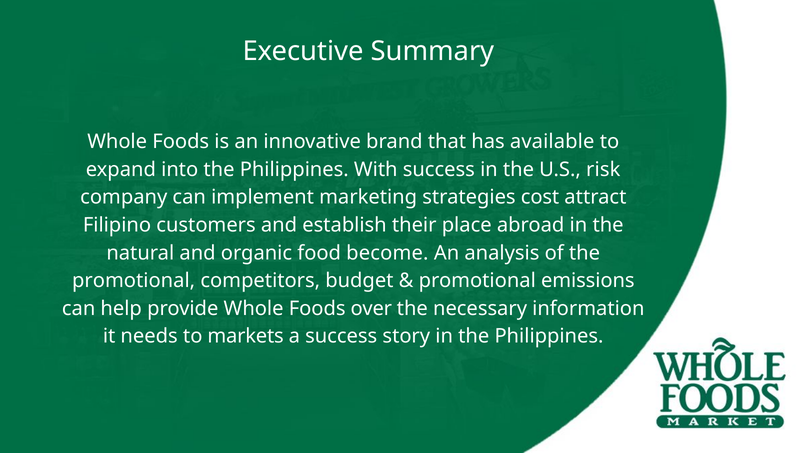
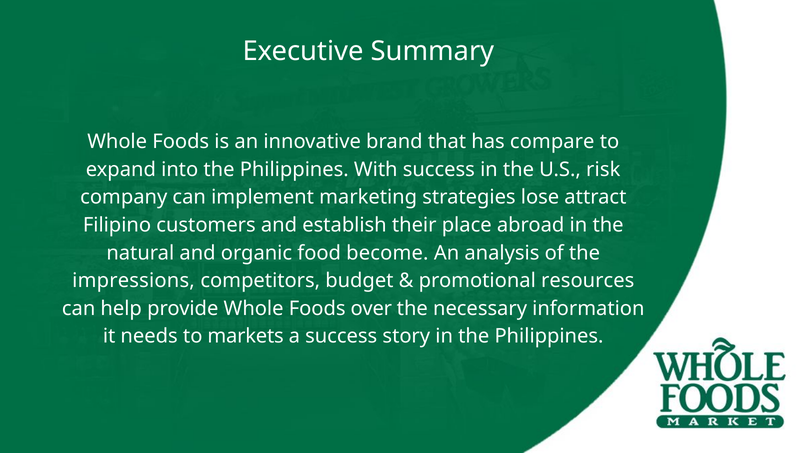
available: available -> compare
cost: cost -> lose
promotional at (134, 281): promotional -> impressions
emissions: emissions -> resources
